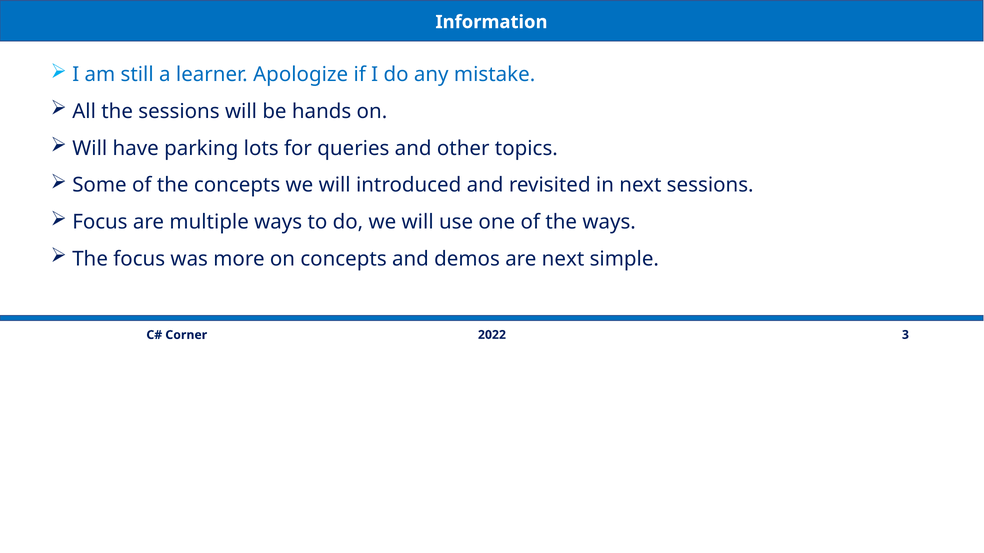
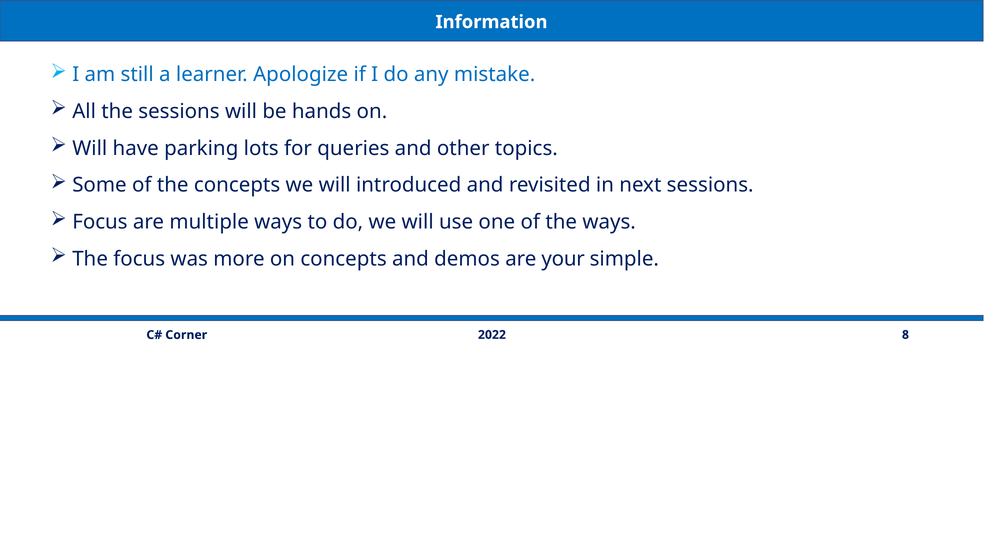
are next: next -> your
3: 3 -> 8
